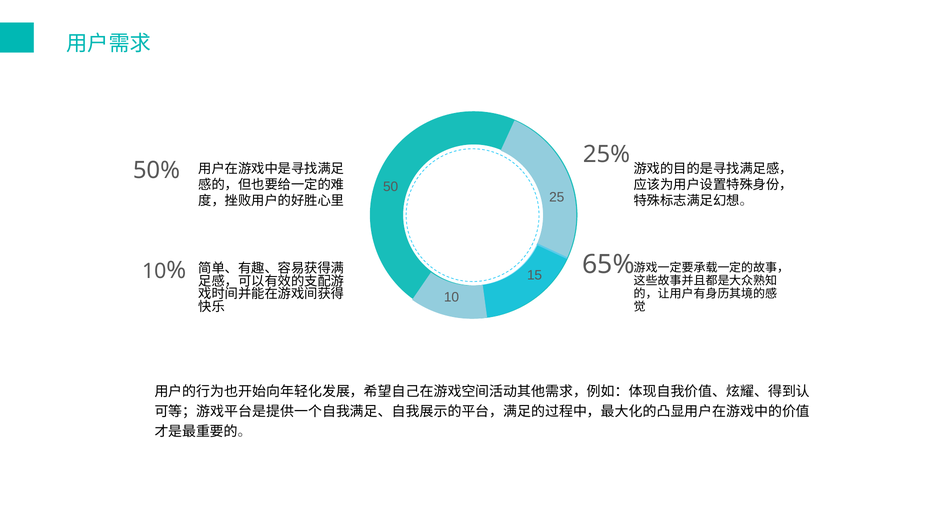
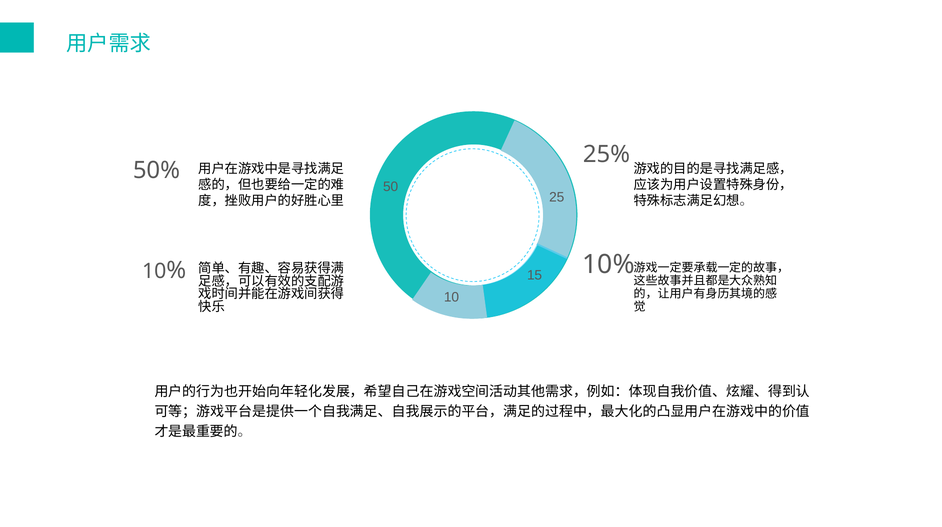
65% at (608, 265): 65% -> 10%
